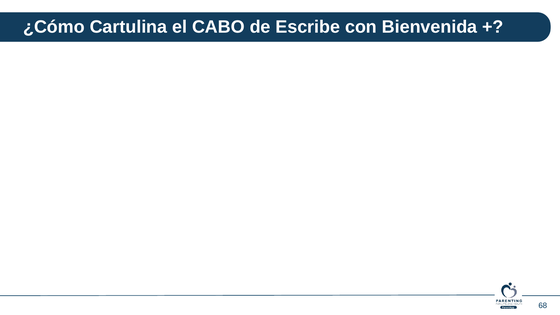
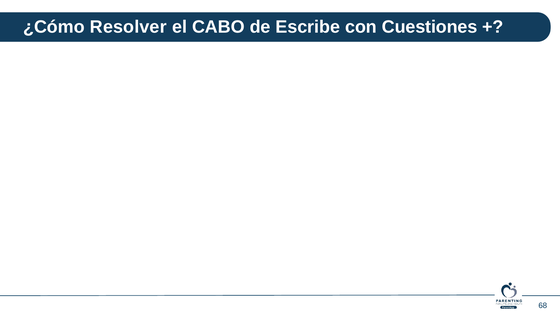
Cartulina: Cartulina -> Resolver
Bienvenida: Bienvenida -> Cuestiones
